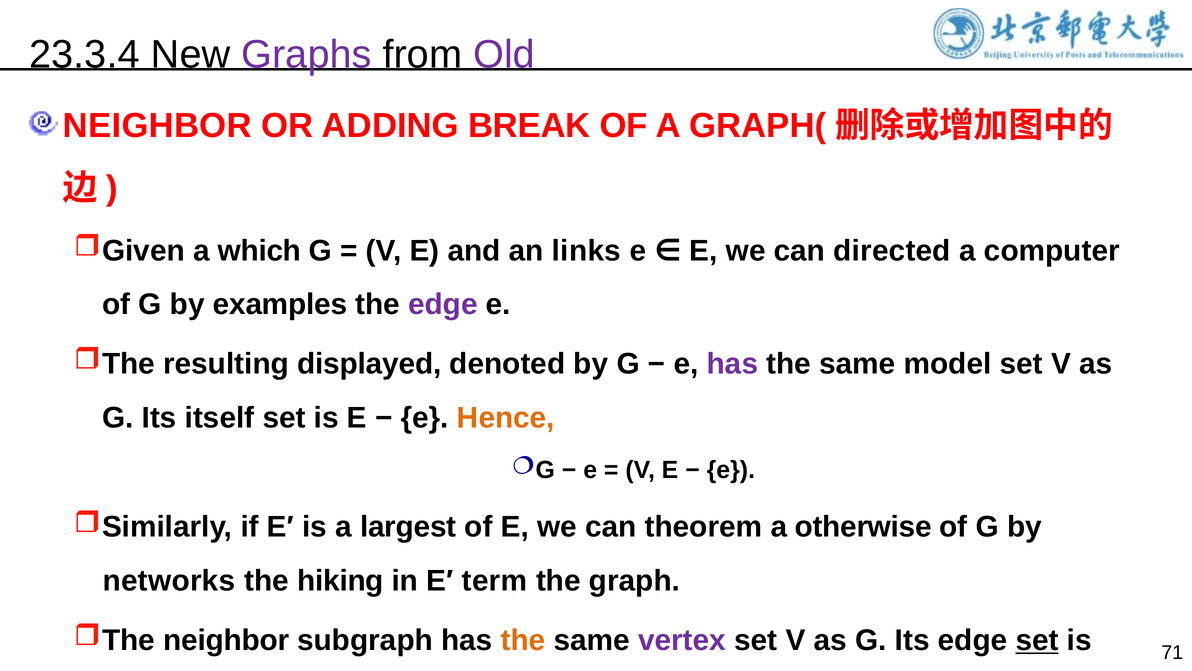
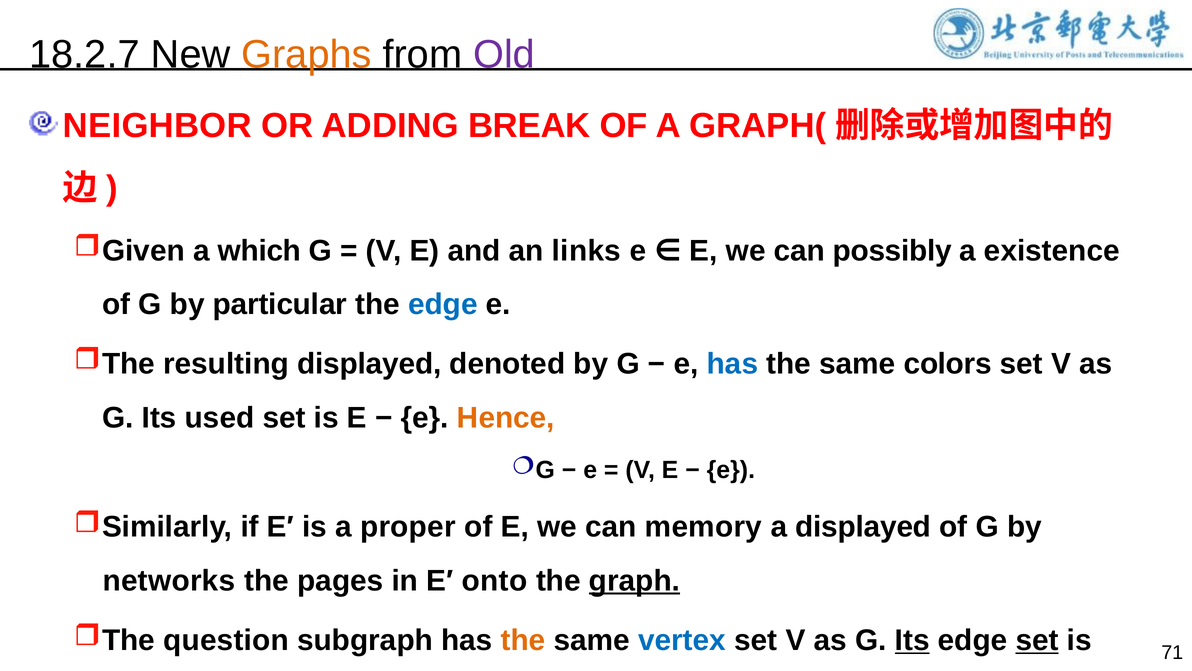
23.3.4: 23.3.4 -> 18.2.7
Graphs colour: purple -> orange
directed: directed -> possibly
computer: computer -> existence
examples: examples -> particular
edge at (443, 304) colour: purple -> blue
has at (732, 364) colour: purple -> blue
model: model -> colors
itself: itself -> used
largest: largest -> proper
theorem: theorem -> memory
a otherwise: otherwise -> displayed
hiking: hiking -> pages
term: term -> onto
graph underline: none -> present
neighbor at (226, 640): neighbor -> question
vertex colour: purple -> blue
Its at (912, 640) underline: none -> present
